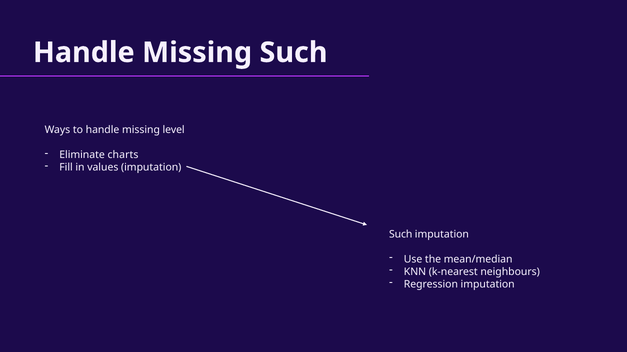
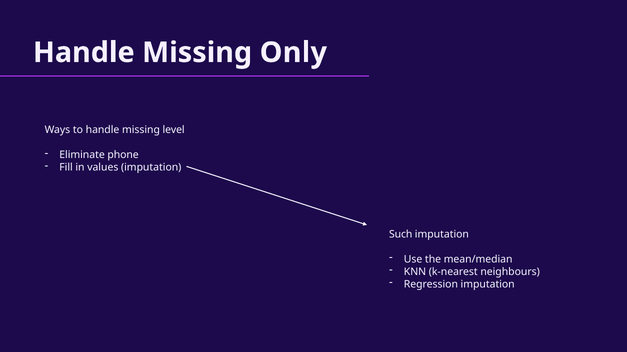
Missing Such: Such -> Only
charts: charts -> phone
